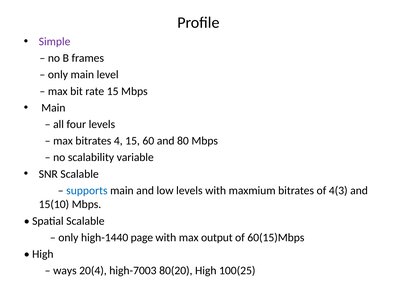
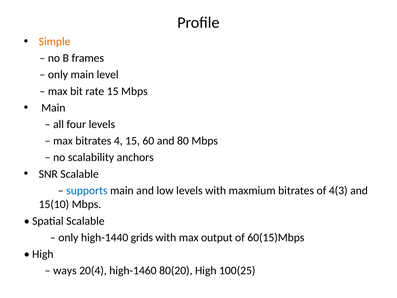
Simple colour: purple -> orange
variable: variable -> anchors
page: page -> grids
high-7003: high-7003 -> high-1460
